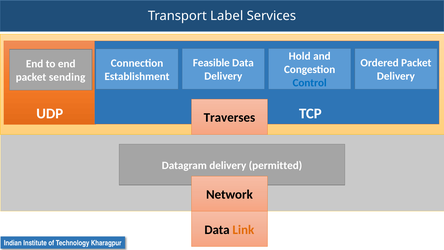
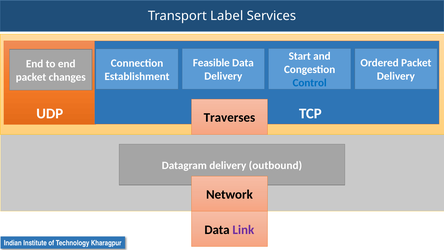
Hold: Hold -> Start
sending: sending -> changes
permitted: permitted -> outbound
Link colour: orange -> purple
